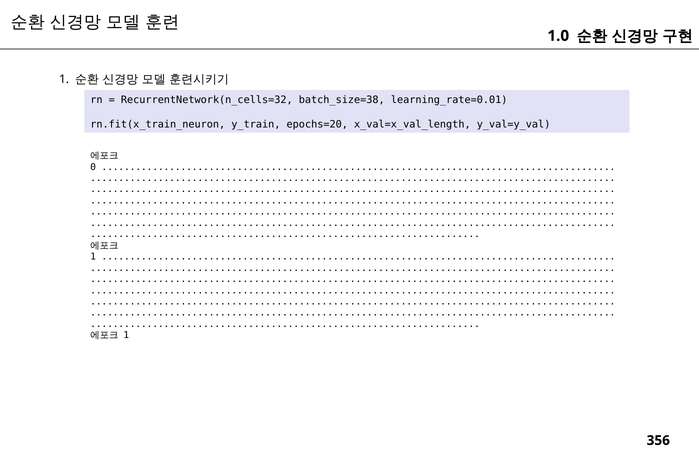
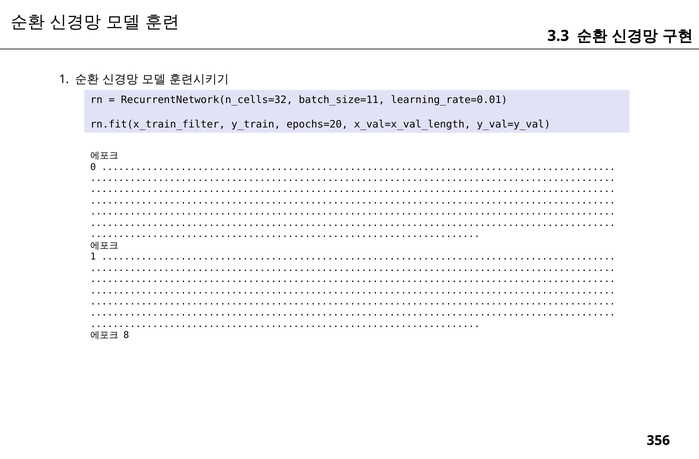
1.0: 1.0 -> 3.3
batch_size=38: batch_size=38 -> batch_size=11
rn.fit(x_train_neuron: rn.fit(x_train_neuron -> rn.fit(x_train_filter
1 at (126, 335): 1 -> 8
